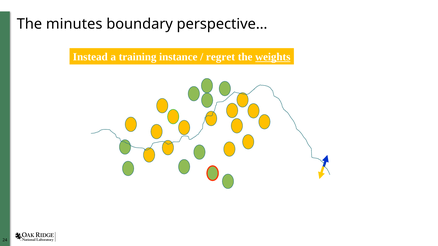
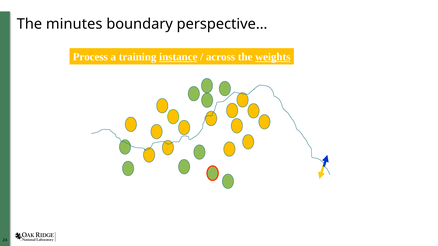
Instead: Instead -> Process
instance underline: none -> present
regret: regret -> across
